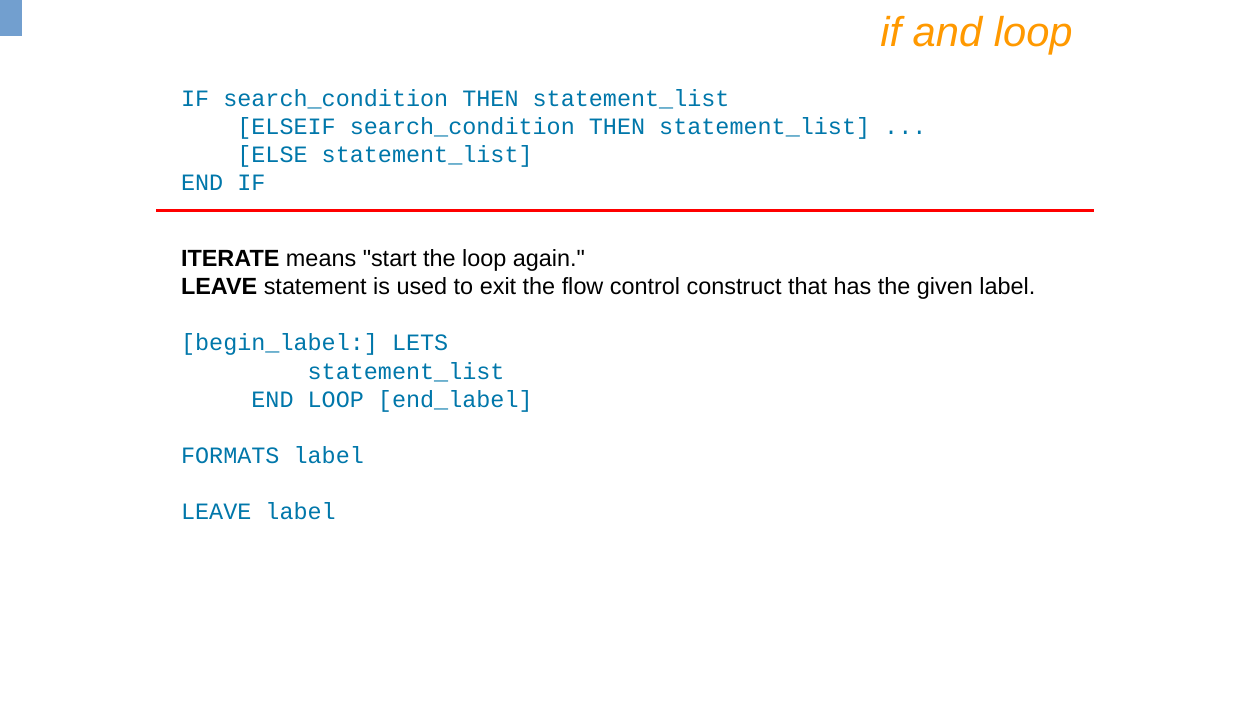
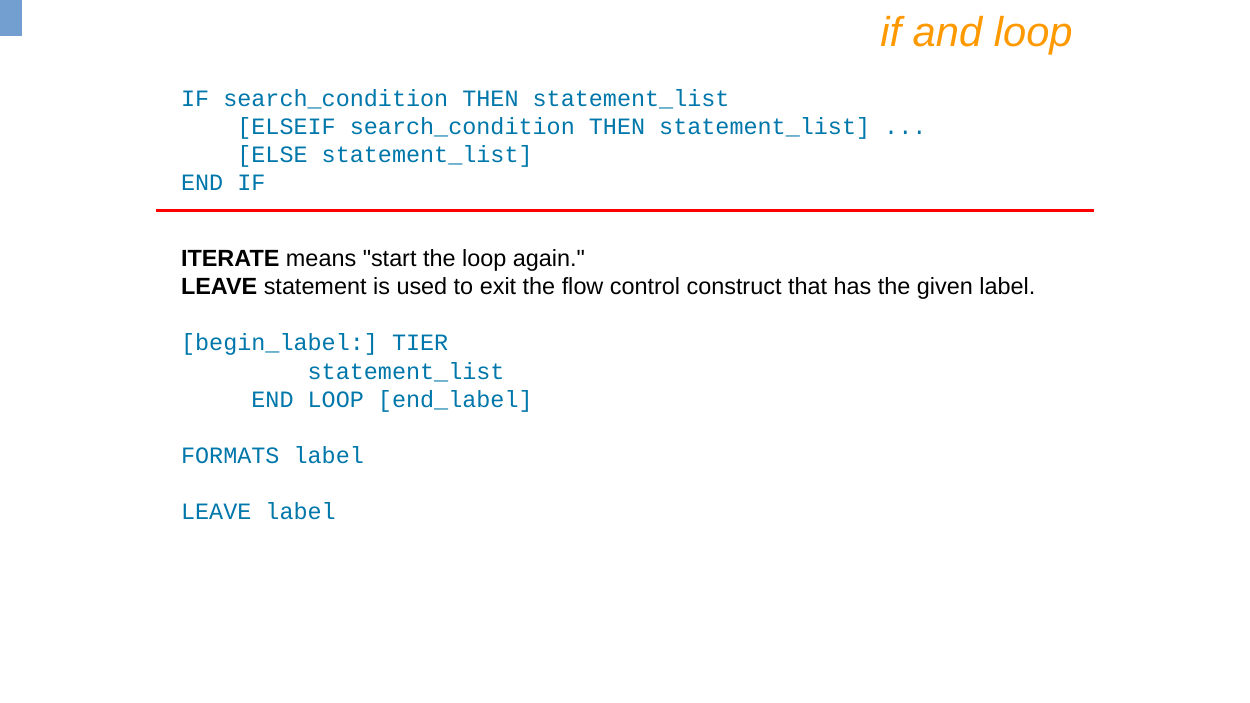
LETS: LETS -> TIER
